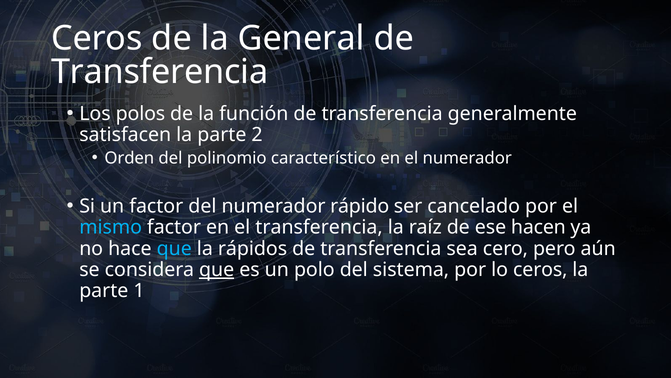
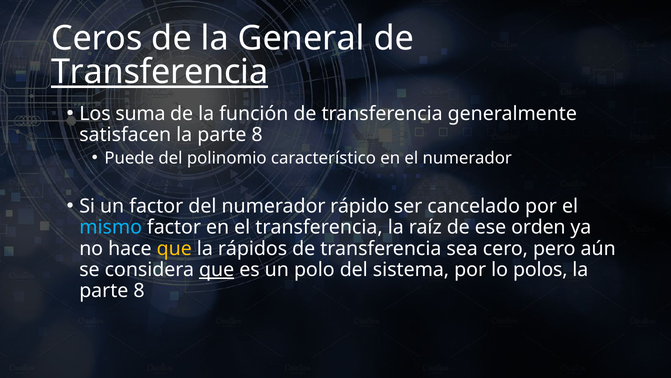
Transferencia at (160, 72) underline: none -> present
polos: polos -> suma
satisfacen la parte 2: 2 -> 8
Orden: Orden -> Puede
hacen: hacen -> orden
que at (174, 248) colour: light blue -> yellow
lo ceros: ceros -> polos
1 at (139, 290): 1 -> 8
